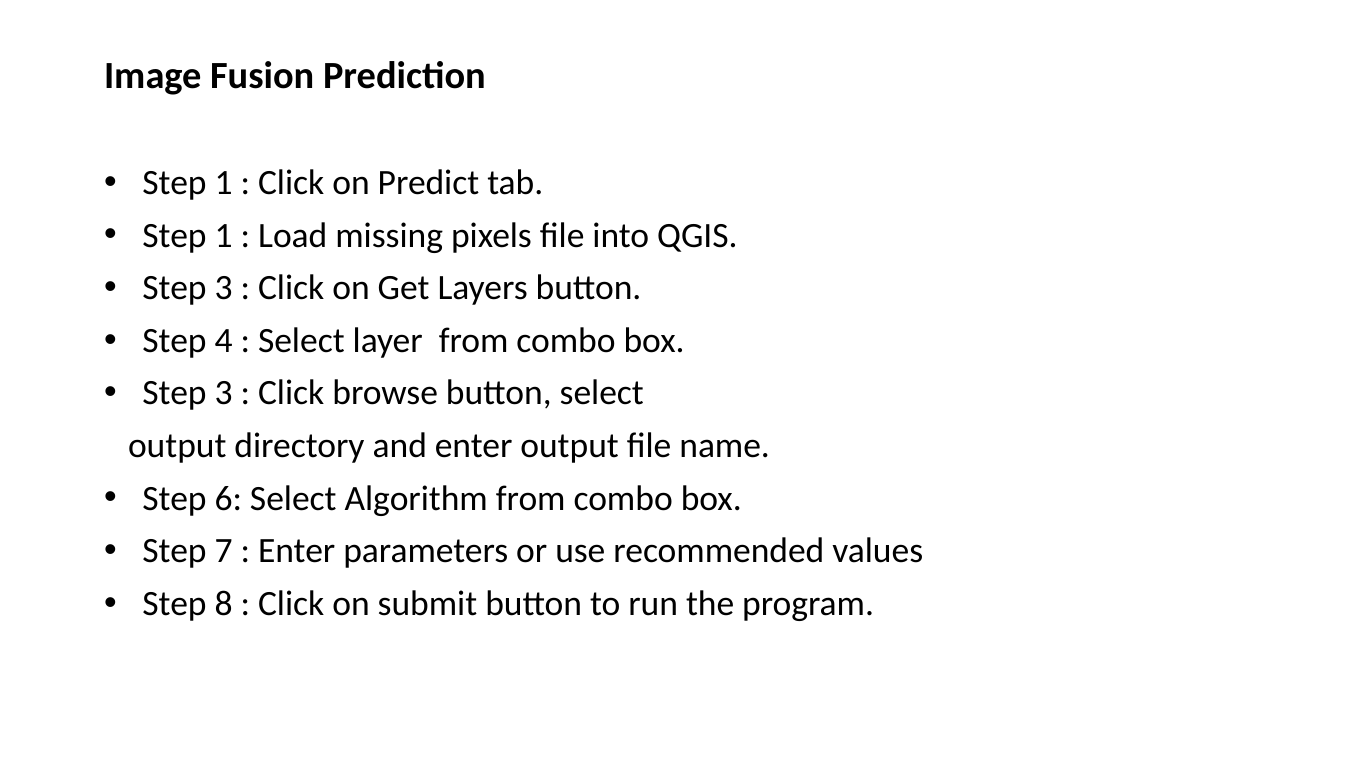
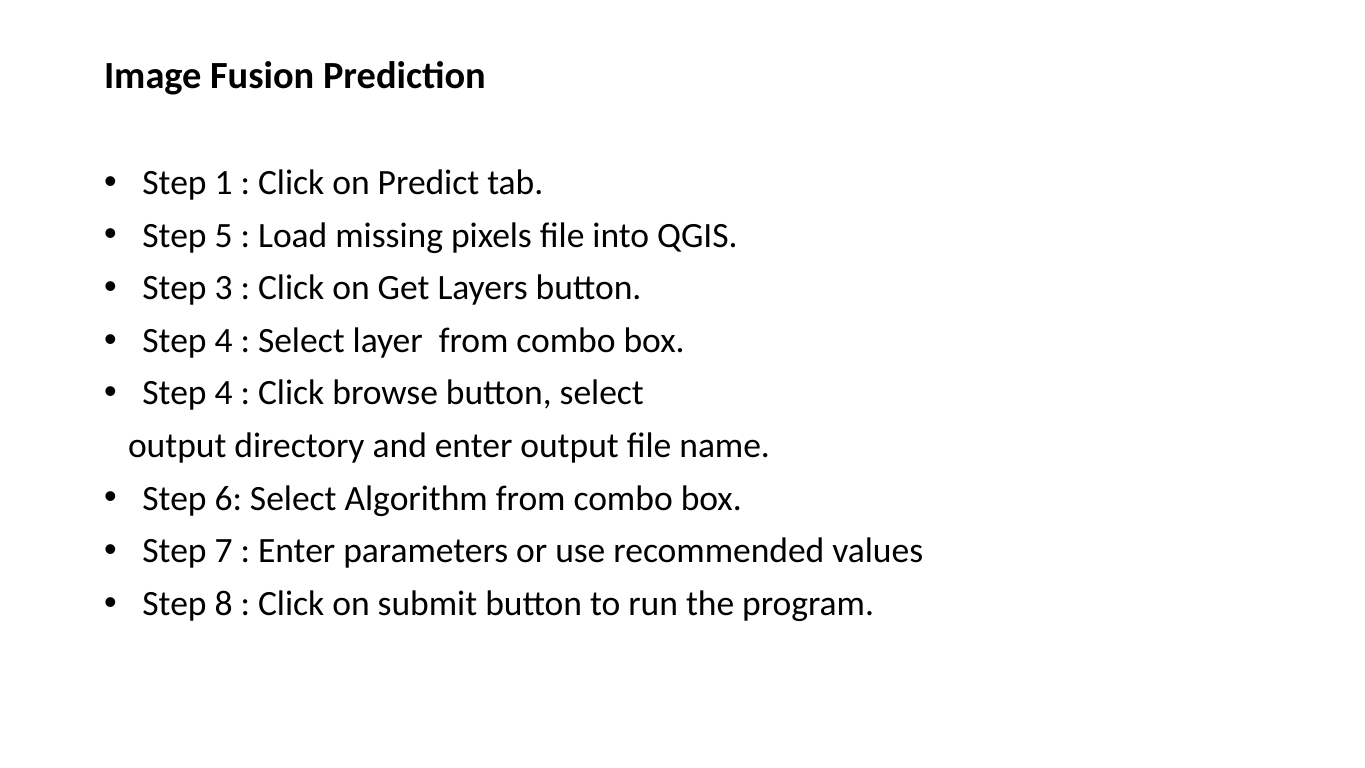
1 at (223, 235): 1 -> 5
3 at (223, 393): 3 -> 4
